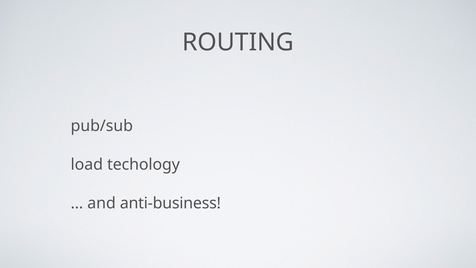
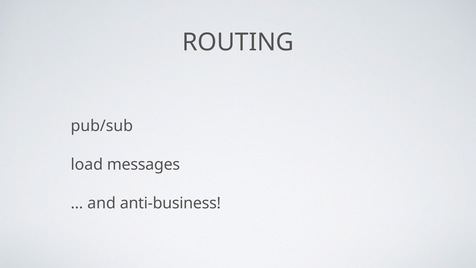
techology: techology -> messages
